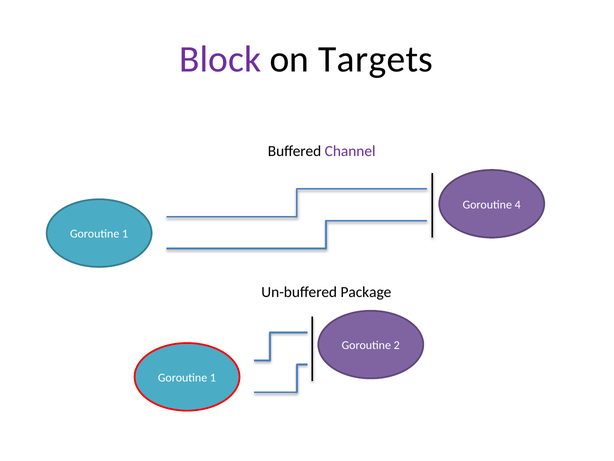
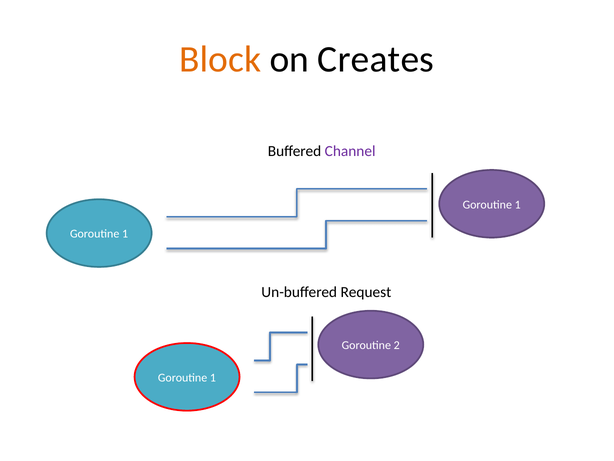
Block colour: purple -> orange
Targets: Targets -> Creates
4 at (518, 204): 4 -> 1
Package: Package -> Request
